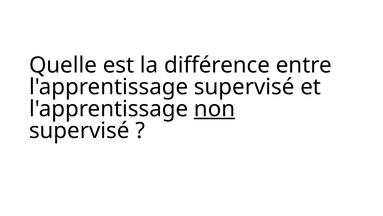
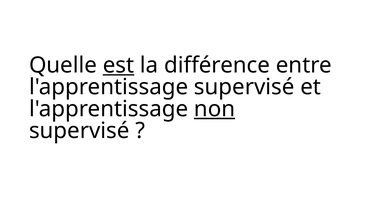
est underline: none -> present
